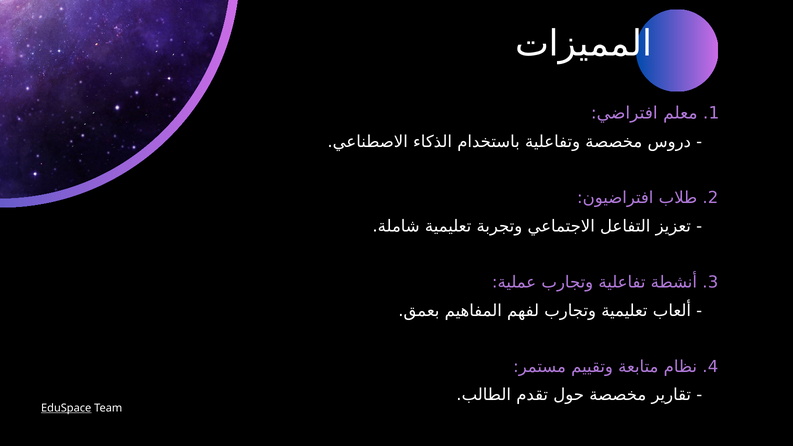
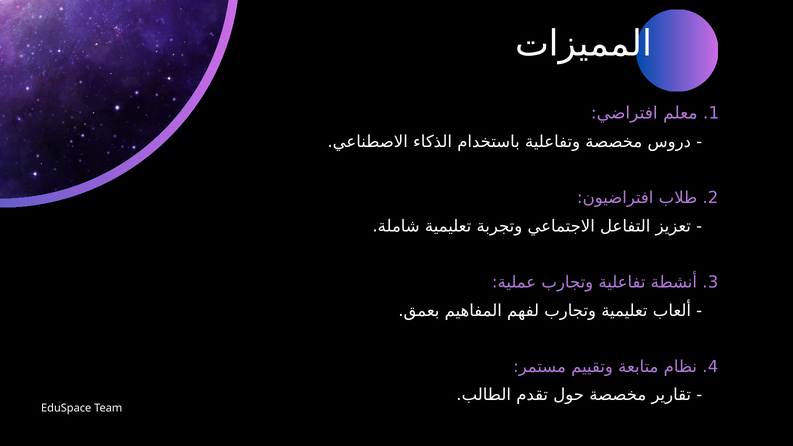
EduSpace underline: present -> none
